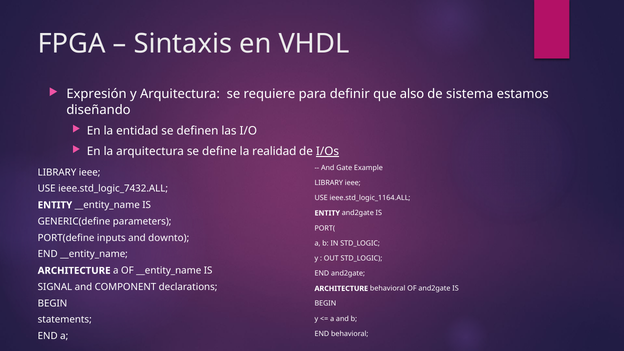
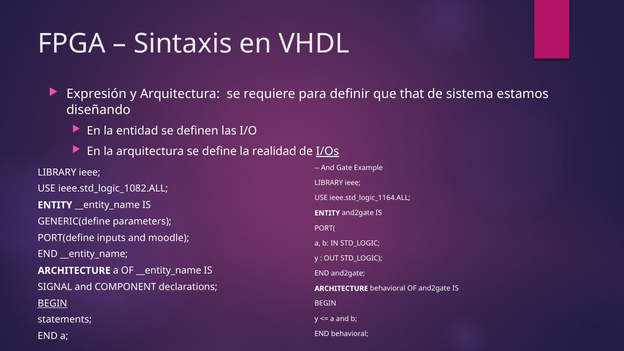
also: also -> that
ieee.std_logic_7432.ALL: ieee.std_logic_7432.ALL -> ieee.std_logic_1082.ALL
downto: downto -> moodle
BEGIN at (53, 303) underline: none -> present
